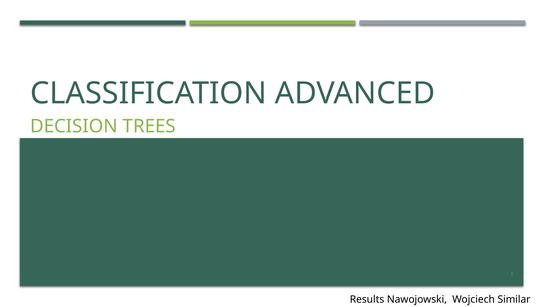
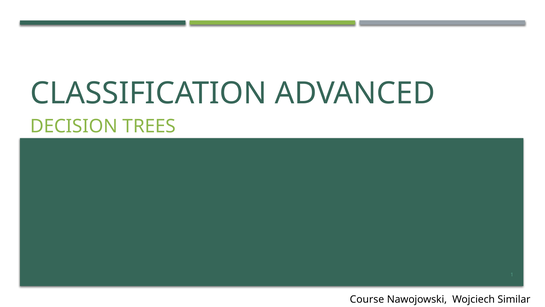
Results: Results -> Course
